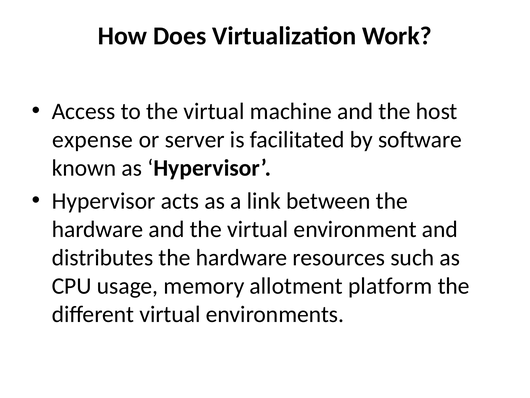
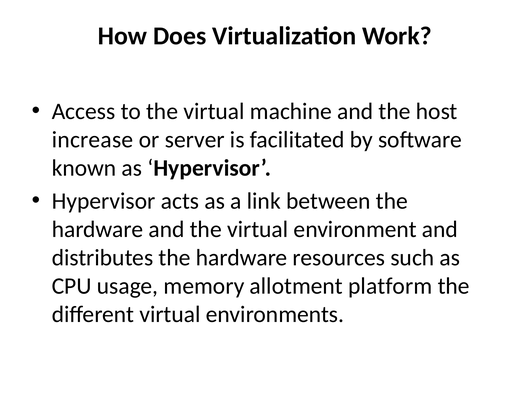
expense: expense -> increase
